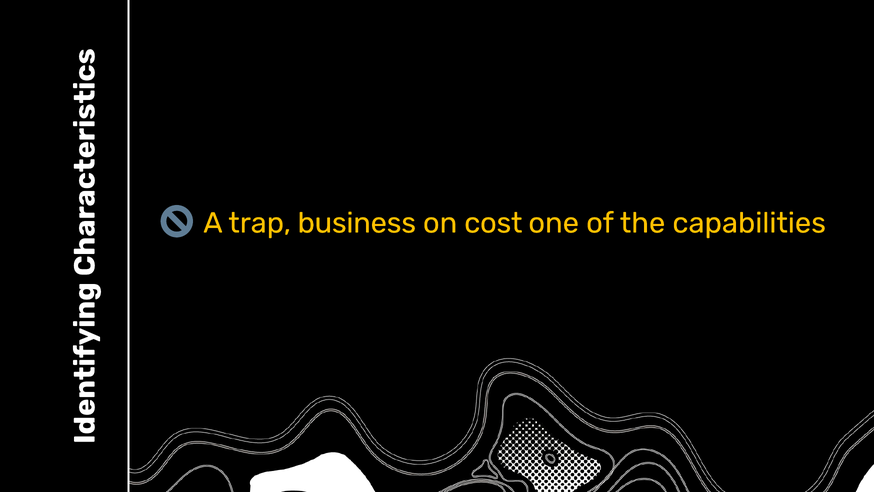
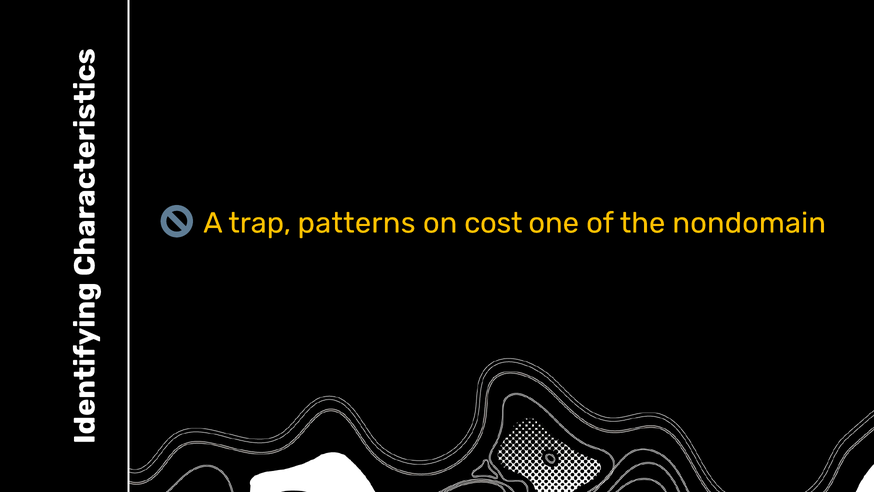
business: business -> patterns
capabilities: capabilities -> nondomain
